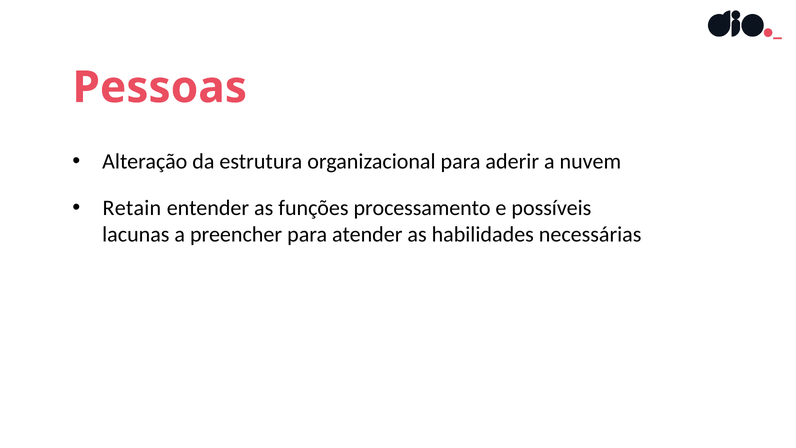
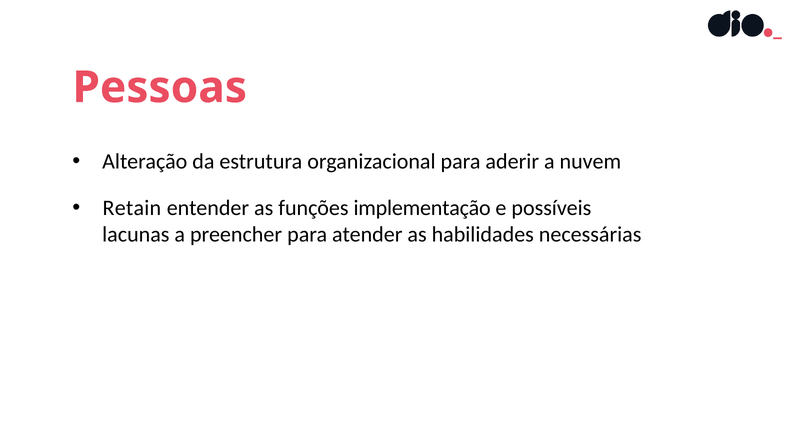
processamento: processamento -> implementação
